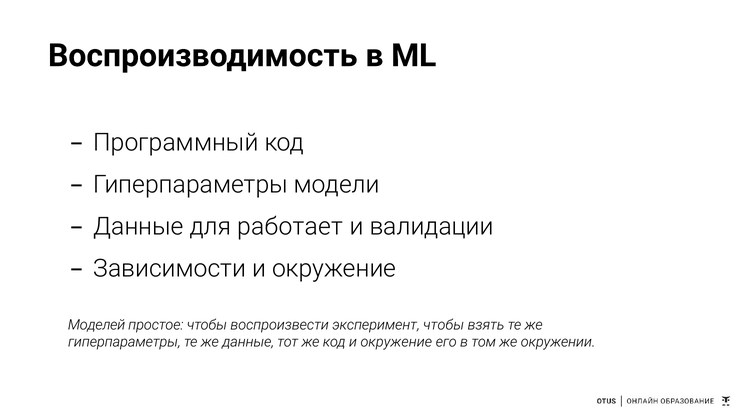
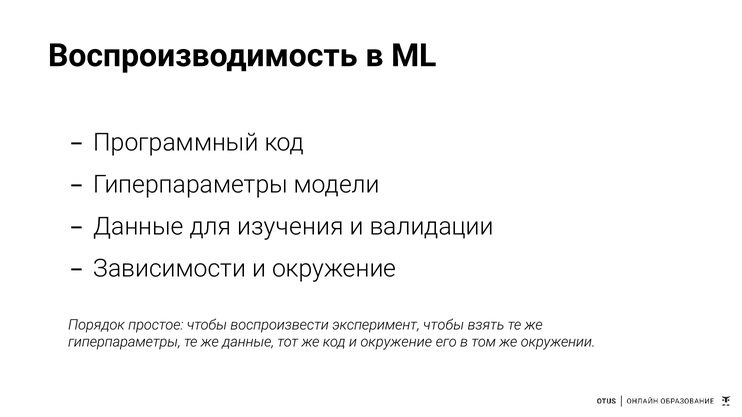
работает: работает -> изучения
Моделей: Моделей -> Порядок
